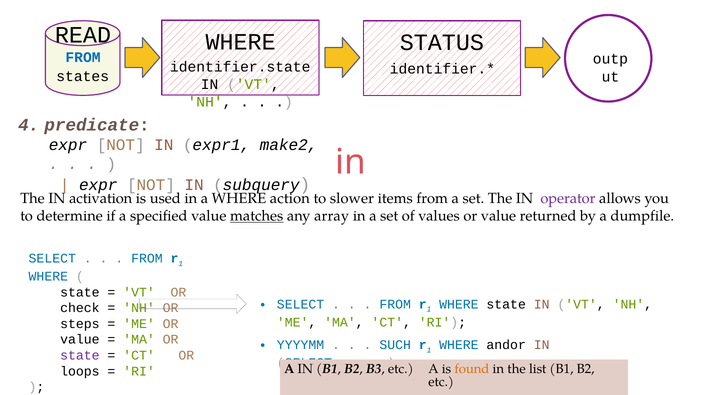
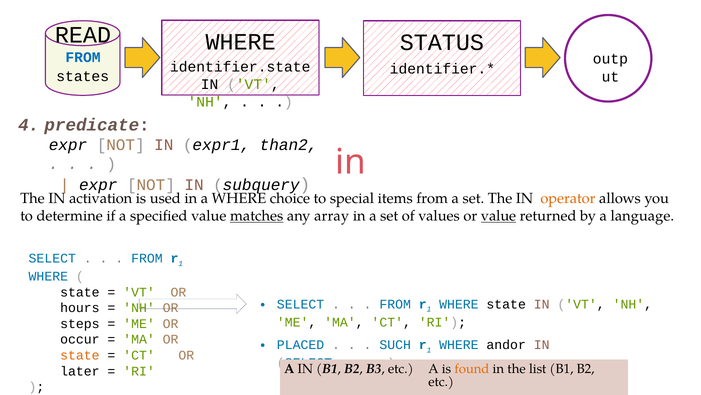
make2: make2 -> than2
action: action -> choice
slower: slower -> special
operator colour: purple -> orange
value at (498, 216) underline: none -> present
dumpfile: dumpfile -> language
check: check -> hours
value at (80, 339): value -> occur
YYYYMM: YYYYMM -> PLACED
state at (80, 355) colour: purple -> orange
loops: loops -> later
